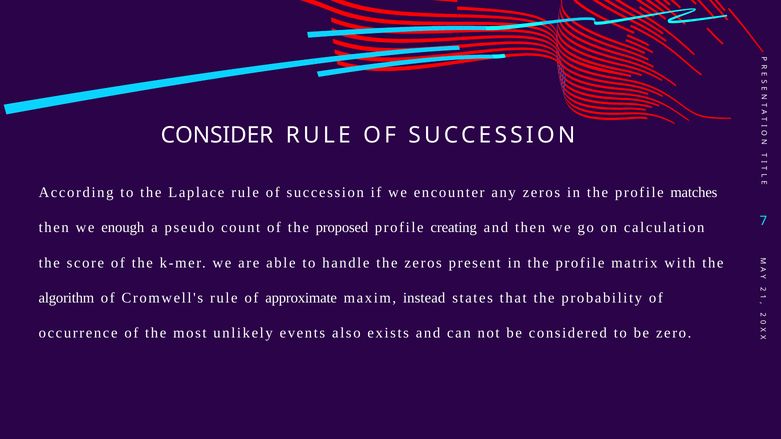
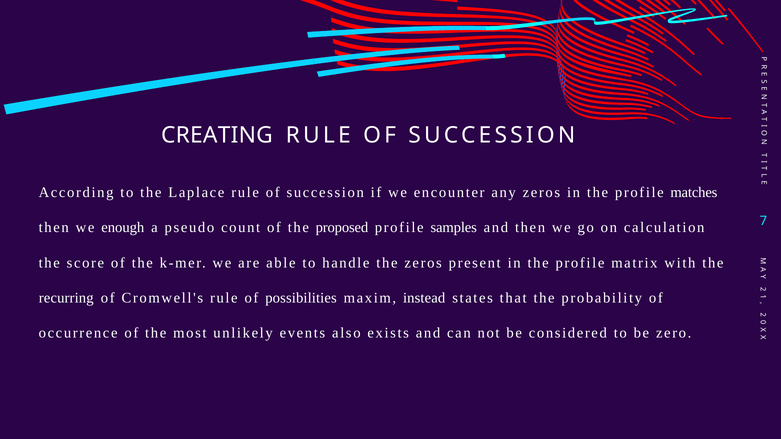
CONSIDER: CONSIDER -> CREATING
creating: creating -> samples
algorithm: algorithm -> recurring
approximate: approximate -> possibilities
